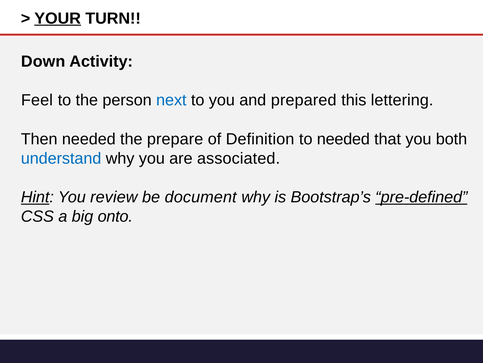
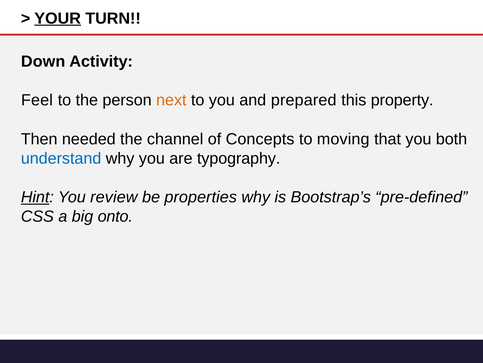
next colour: blue -> orange
lettering: lettering -> property
prepare: prepare -> channel
Definition: Definition -> Concepts
to needed: needed -> moving
associated: associated -> typography
document: document -> properties
pre-defined underline: present -> none
